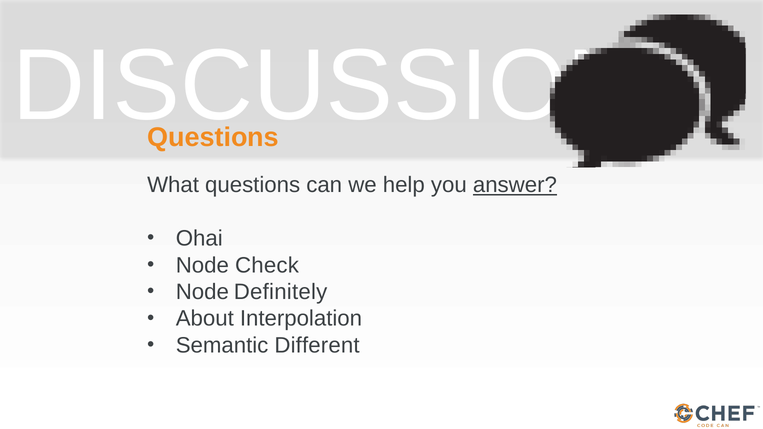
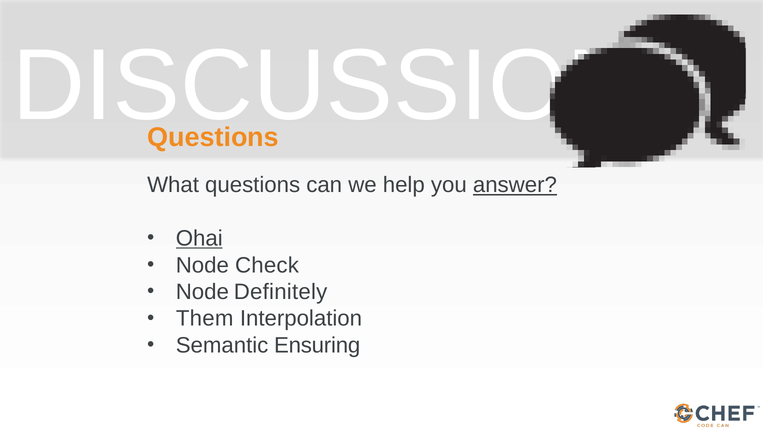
Ohai underline: none -> present
About: About -> Them
Different: Different -> Ensuring
